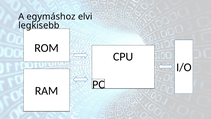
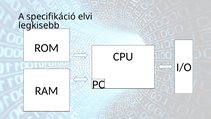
egymáshoz: egymáshoz -> specifikáció
